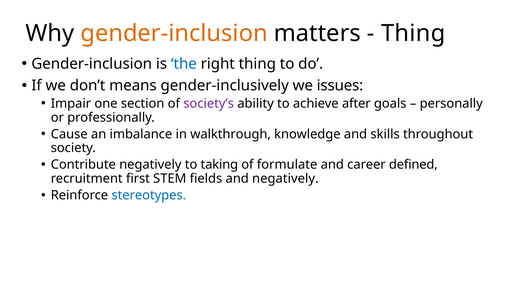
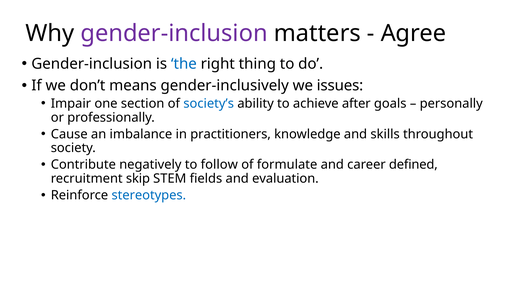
gender-inclusion at (174, 33) colour: orange -> purple
Thing at (413, 33): Thing -> Agree
society’s colour: purple -> blue
walkthrough: walkthrough -> practitioners
taking: taking -> follow
first: first -> skip
and negatively: negatively -> evaluation
